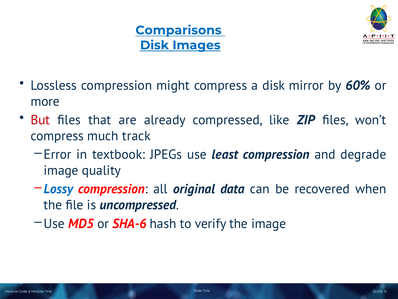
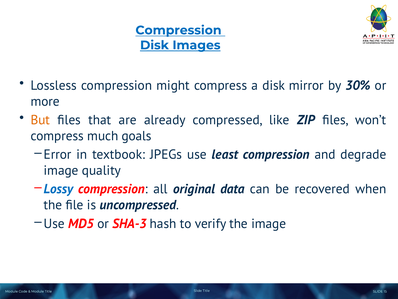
Comparisons at (178, 30): Comparisons -> Compression
60%: 60% -> 30%
But colour: red -> orange
track: track -> goals
SHA-6: SHA-6 -> SHA-3
